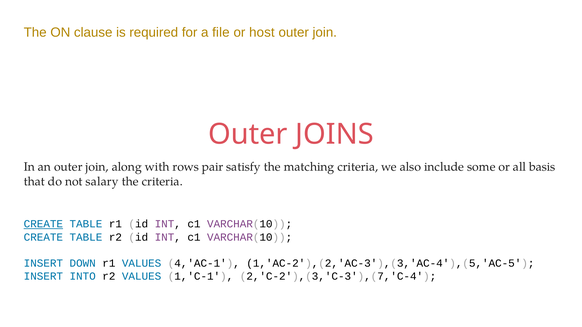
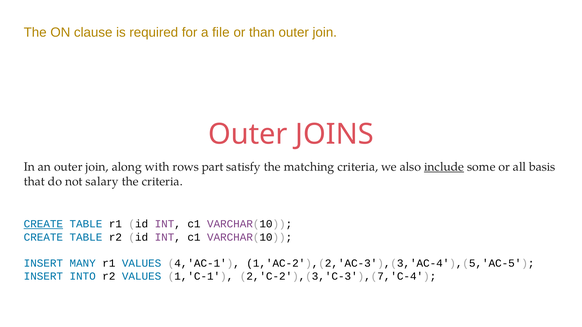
host: host -> than
pair: pair -> part
include underline: none -> present
DOWN: DOWN -> MANY
